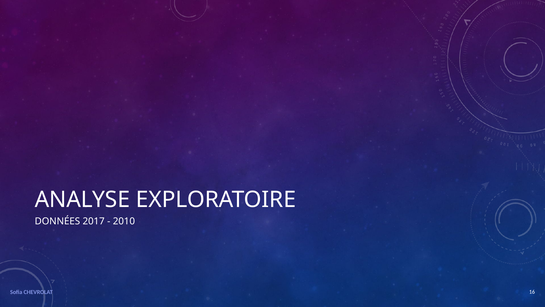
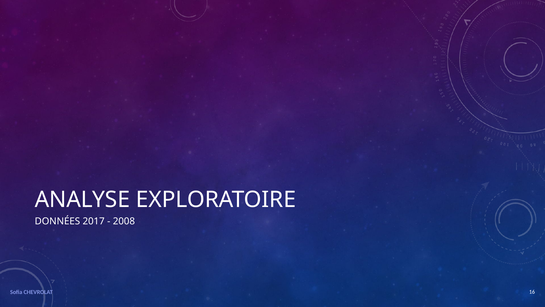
2010: 2010 -> 2008
